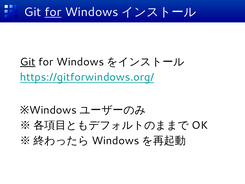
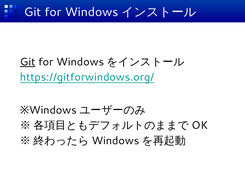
for at (53, 12) underline: present -> none
